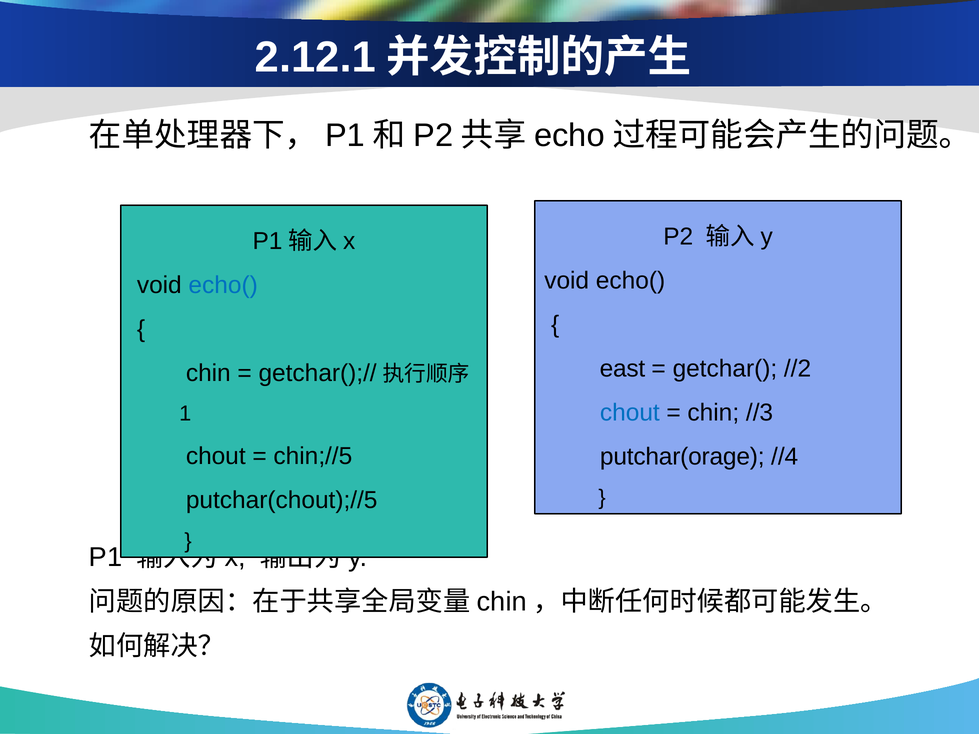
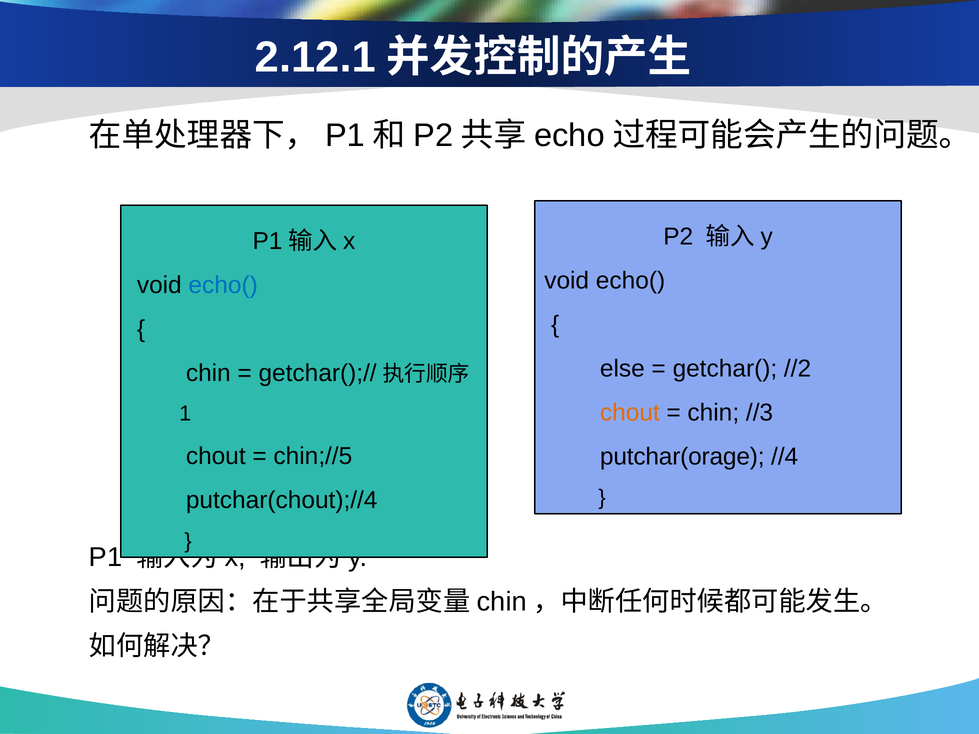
east: east -> else
chout at (630, 413) colour: blue -> orange
putchar(chout);//5: putchar(chout);//5 -> putchar(chout);//4
